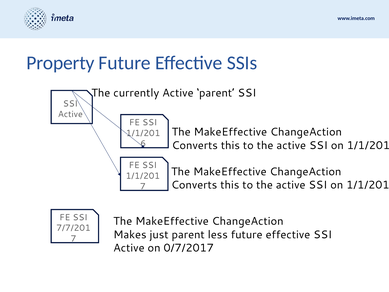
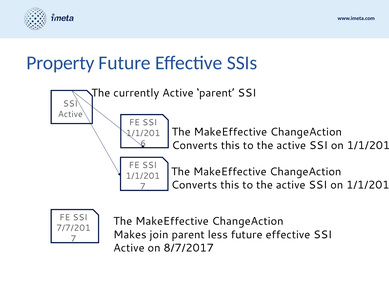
just: just -> join
0/7/2017: 0/7/2017 -> 8/7/2017
